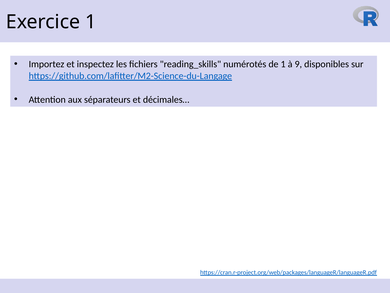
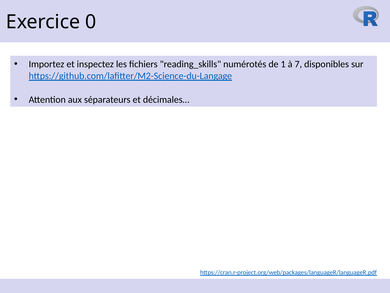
Exercice 1: 1 -> 0
9: 9 -> 7
